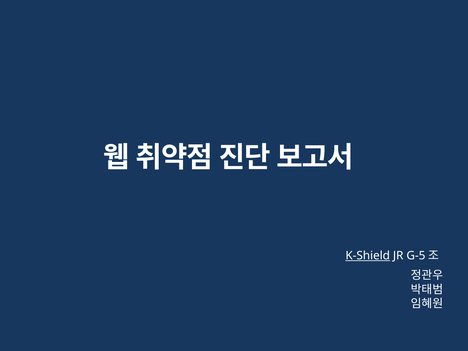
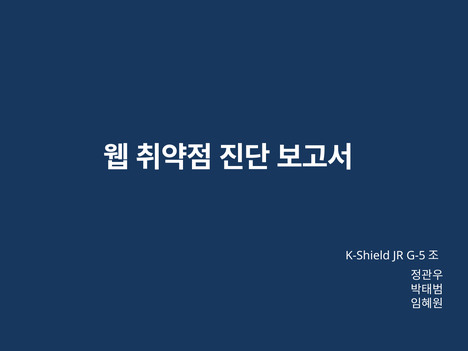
K-Shield underline: present -> none
